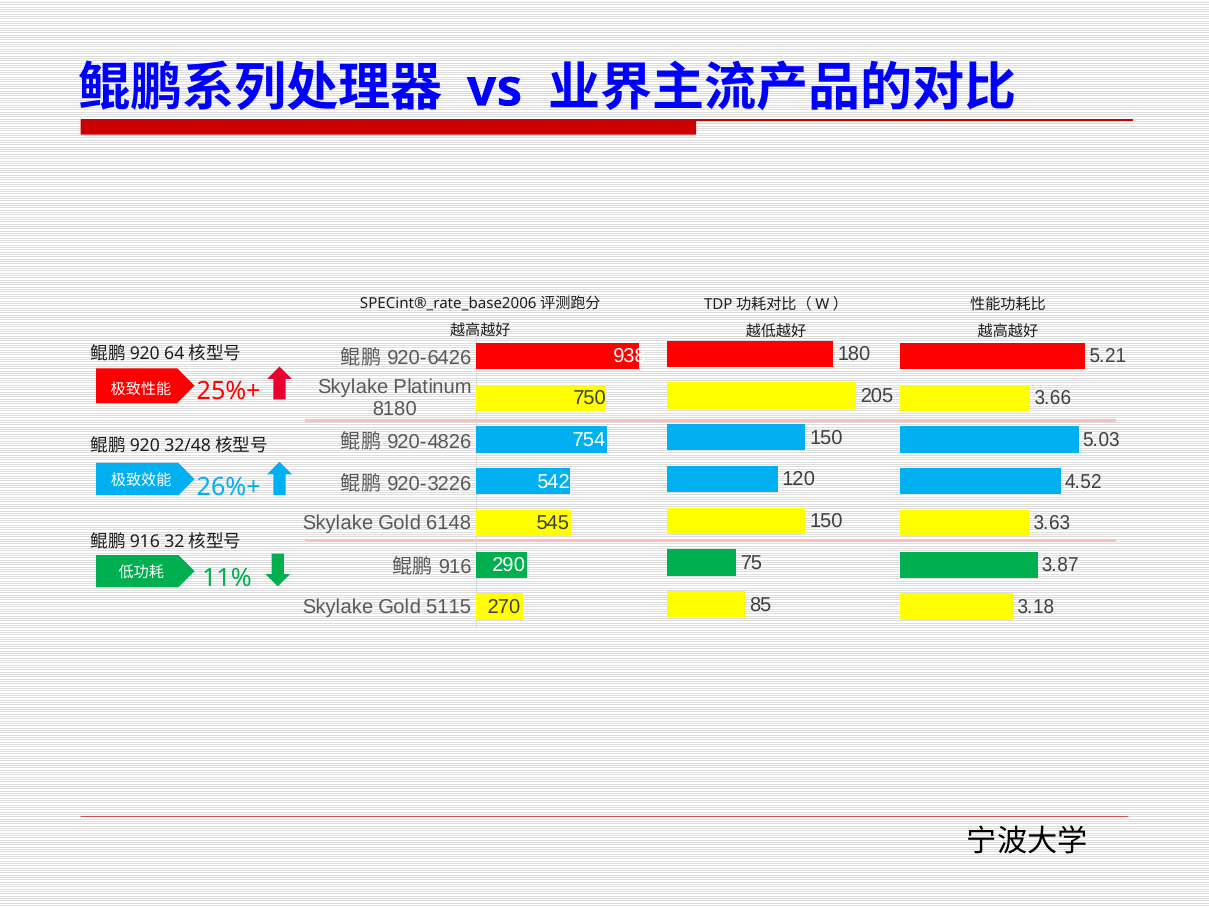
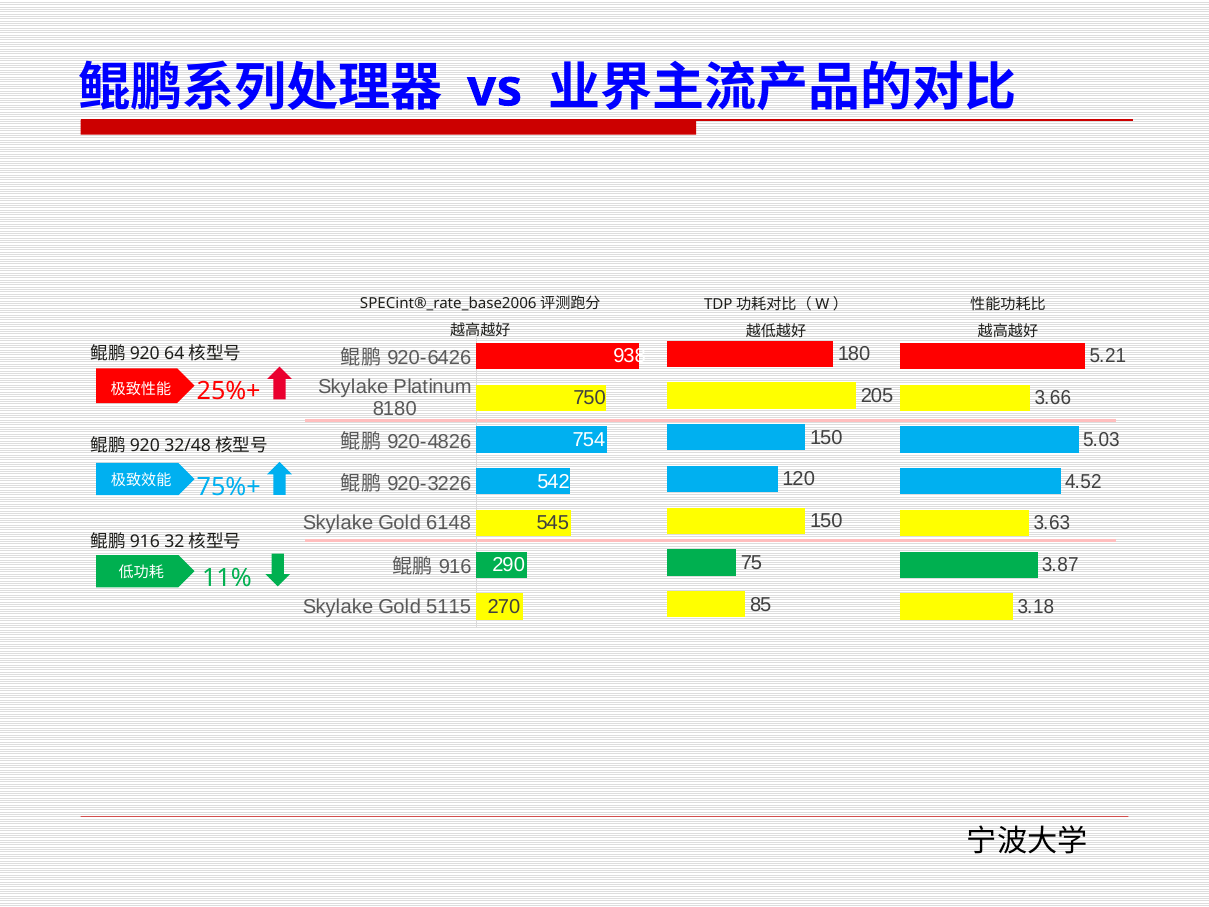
26%+: 26%+ -> 75%+
